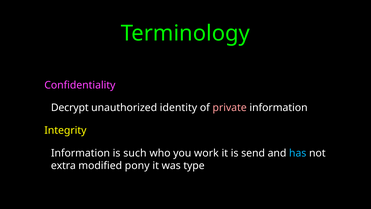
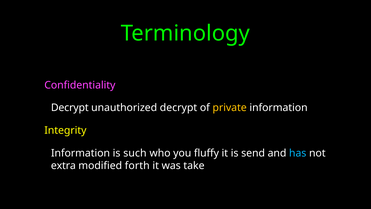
unauthorized identity: identity -> decrypt
private colour: pink -> yellow
work: work -> fluffy
pony: pony -> forth
type: type -> take
